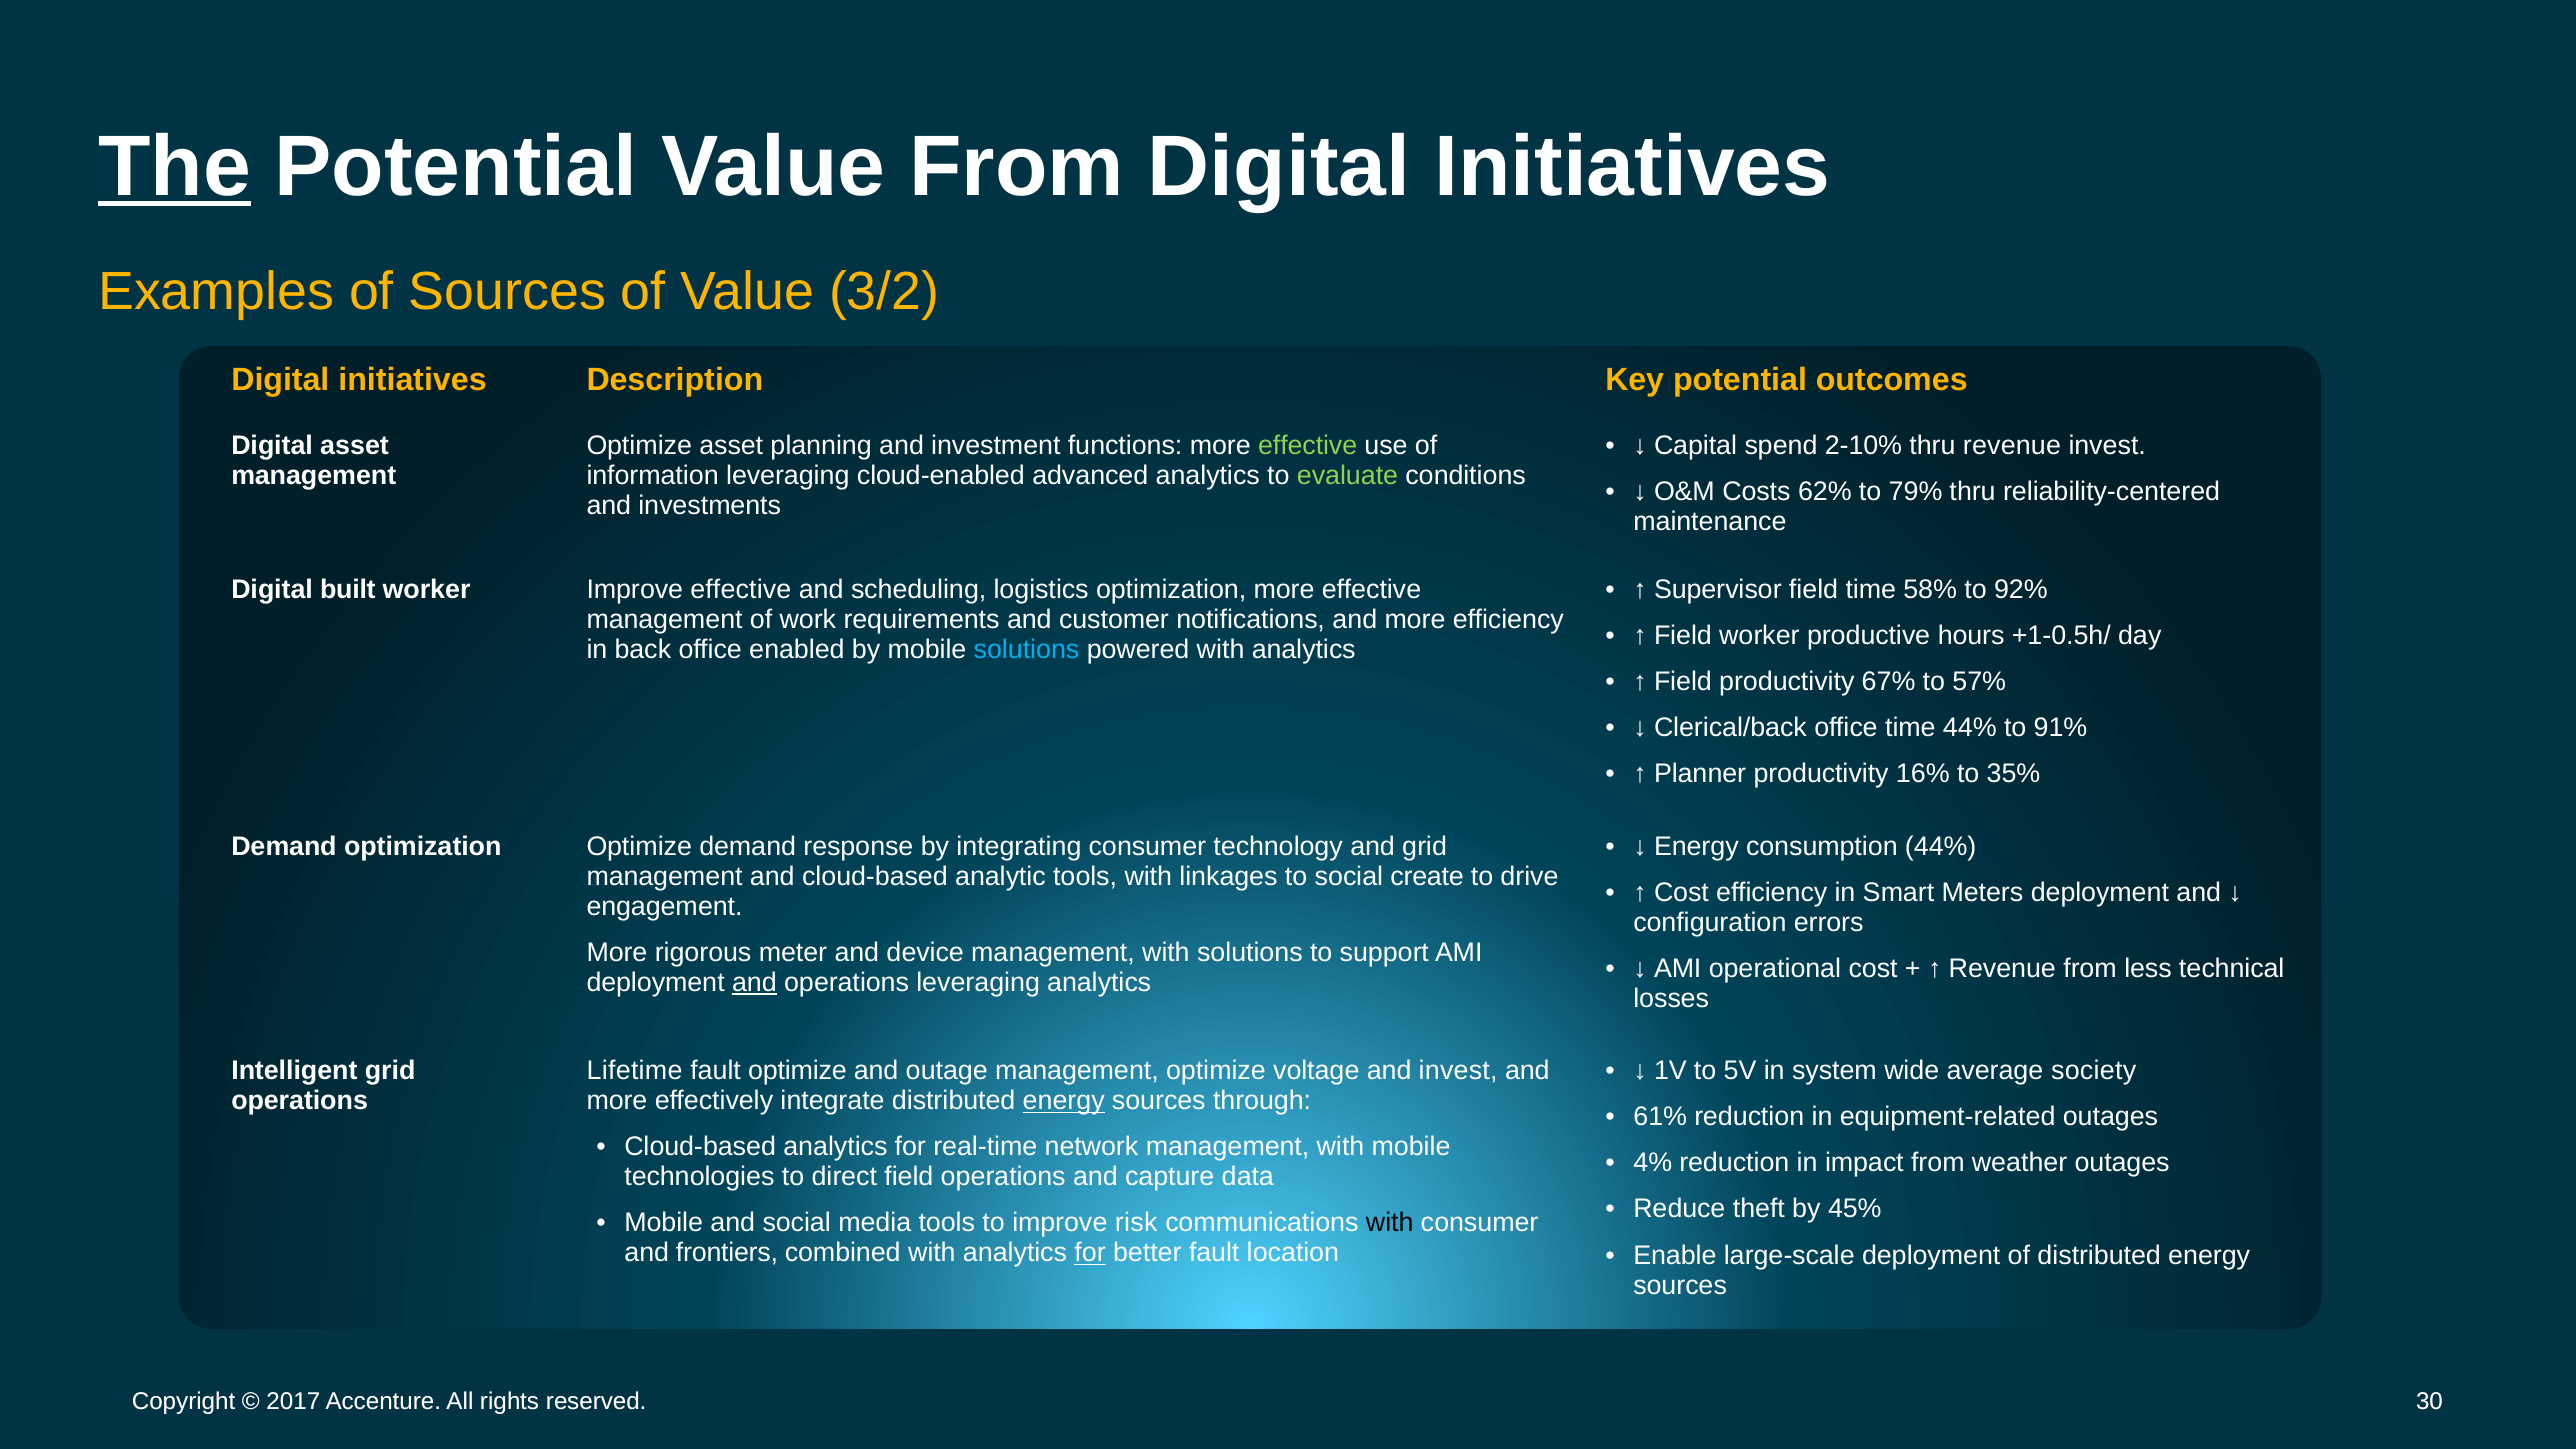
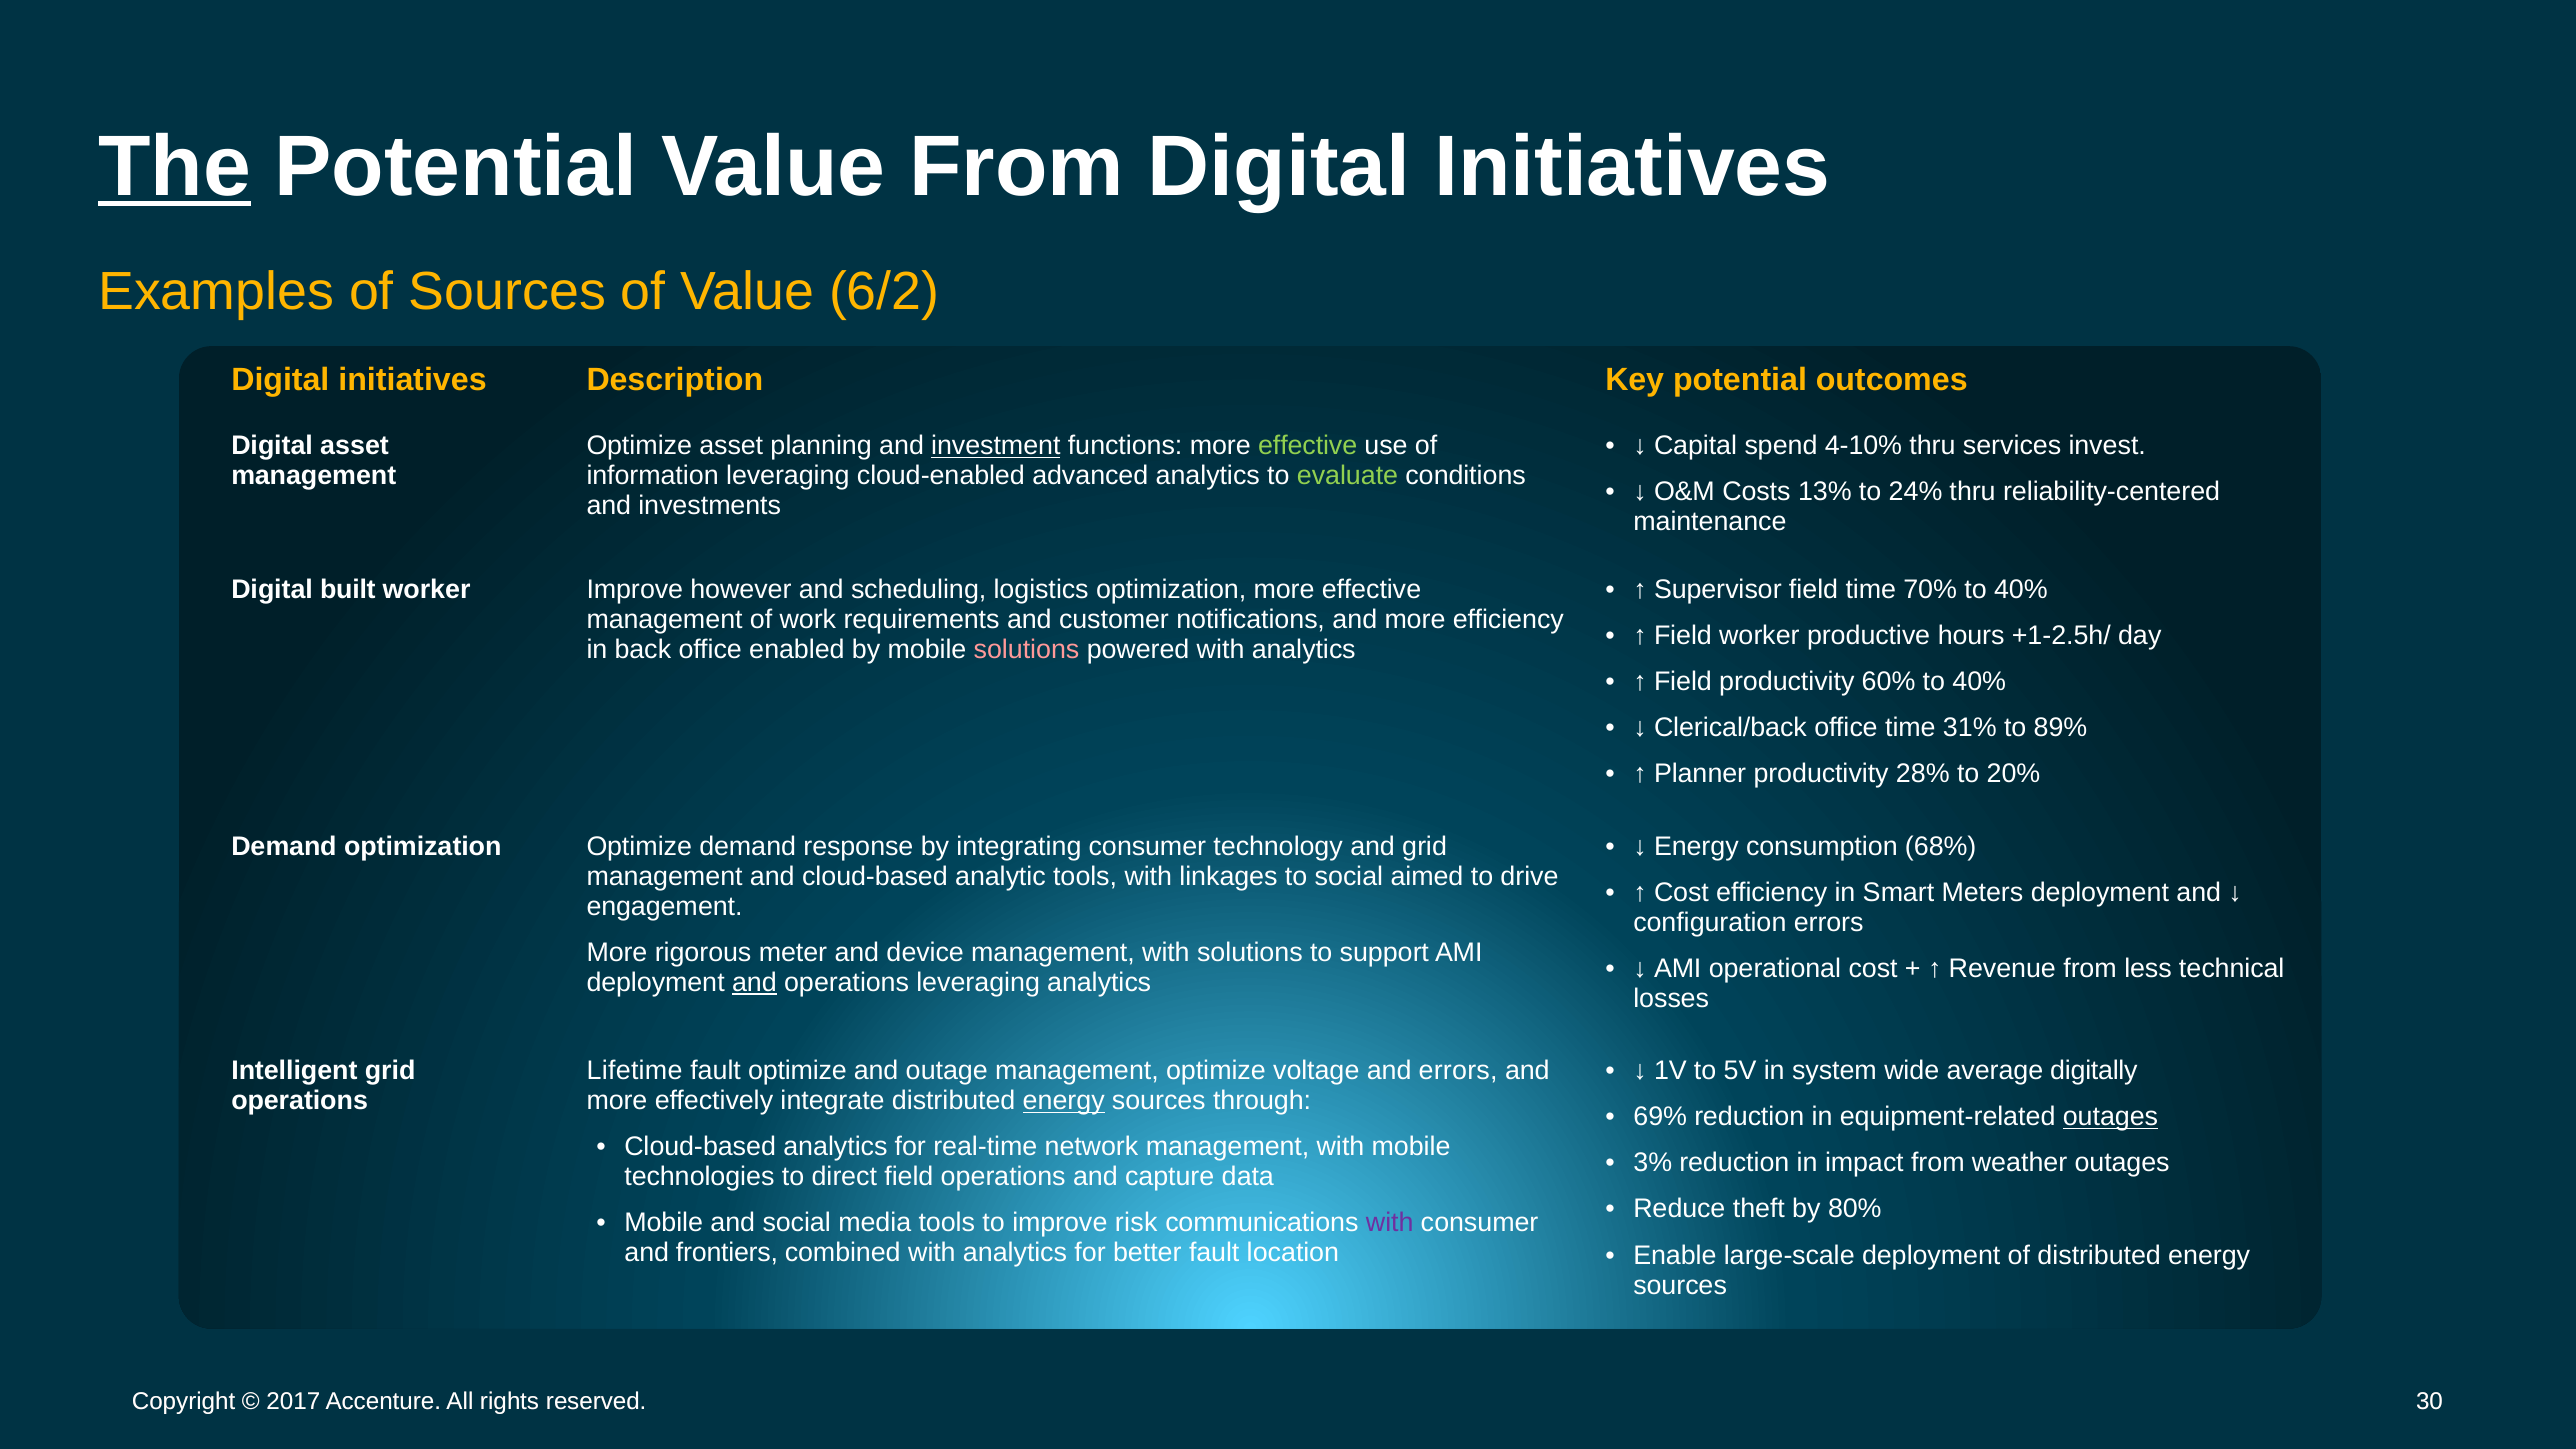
3/2: 3/2 -> 6/2
investment underline: none -> present
2-10%: 2-10% -> 4-10%
thru revenue: revenue -> services
62%: 62% -> 13%
79%: 79% -> 24%
Improve effective: effective -> however
58%: 58% -> 70%
92% at (2021, 590): 92% -> 40%
+1-0.5h/: +1-0.5h/ -> +1-2.5h/
solutions at (1027, 650) colour: light blue -> pink
67%: 67% -> 60%
57% at (1979, 682): 57% -> 40%
time 44%: 44% -> 31%
91%: 91% -> 89%
16%: 16% -> 28%
35%: 35% -> 20%
consumption 44%: 44% -> 68%
create: create -> aimed
and invest: invest -> errors
society: society -> digitally
61%: 61% -> 69%
outages at (2110, 1117) underline: none -> present
4%: 4% -> 3%
45%: 45% -> 80%
with at (1390, 1223) colour: black -> purple
for at (1090, 1253) underline: present -> none
